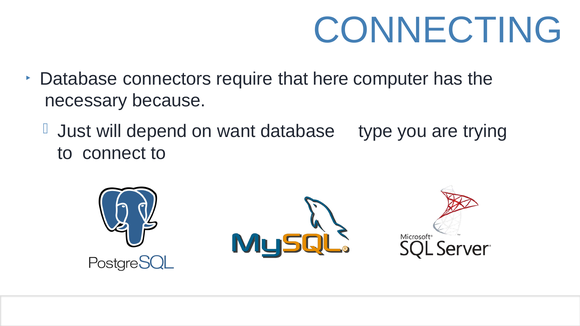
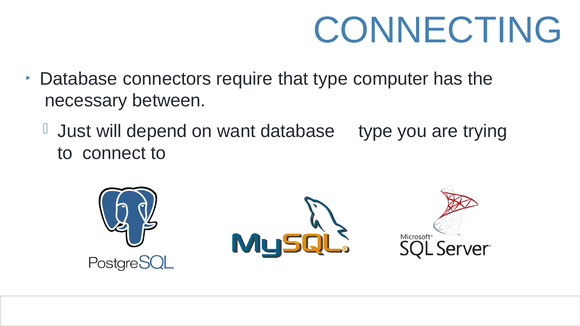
that here: here -> type
because: because -> between
